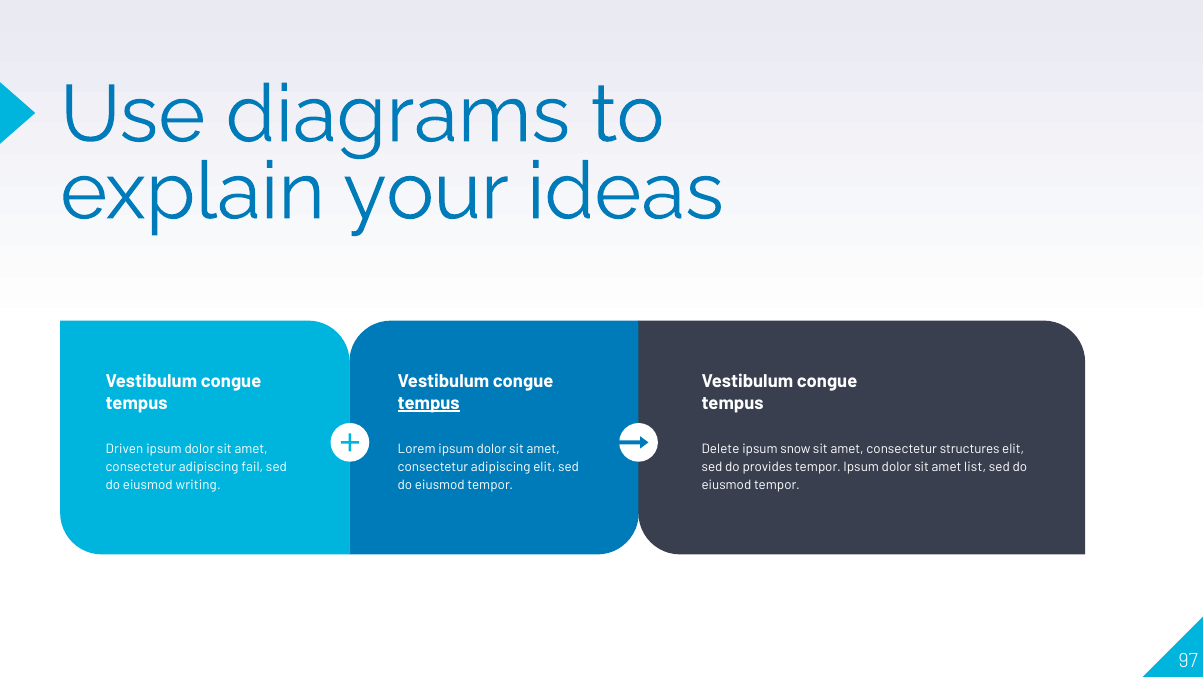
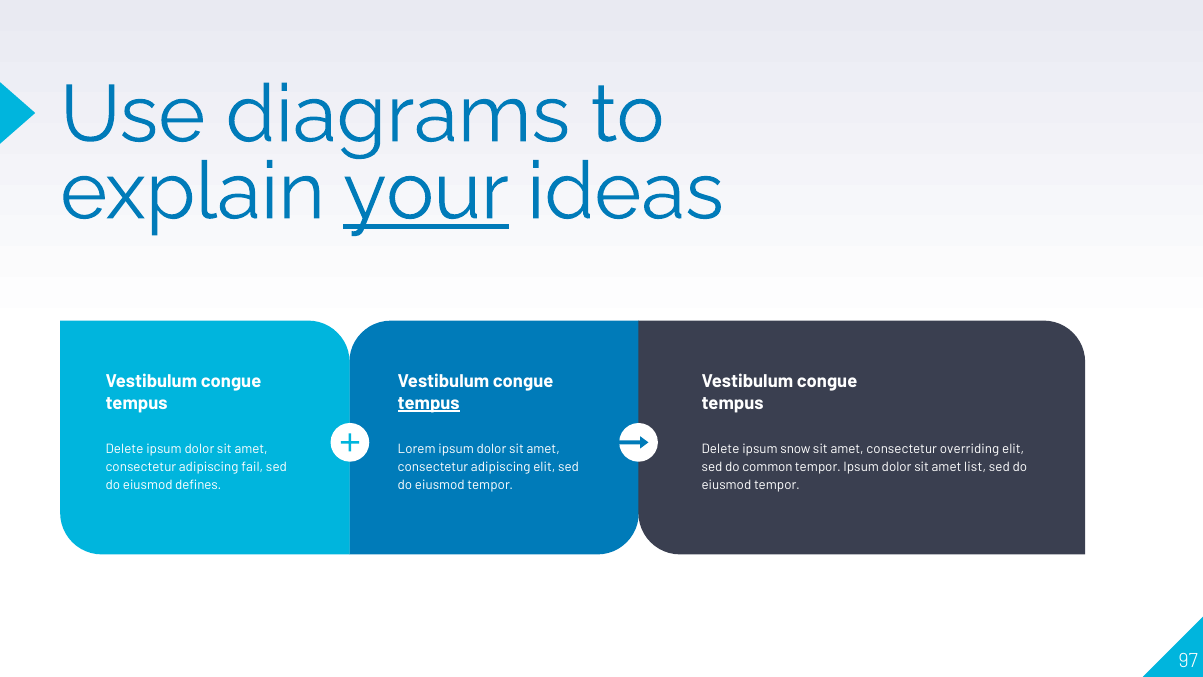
your underline: none -> present
Driven at (125, 448): Driven -> Delete
structures: structures -> overriding
provides: provides -> common
writing: writing -> defines
